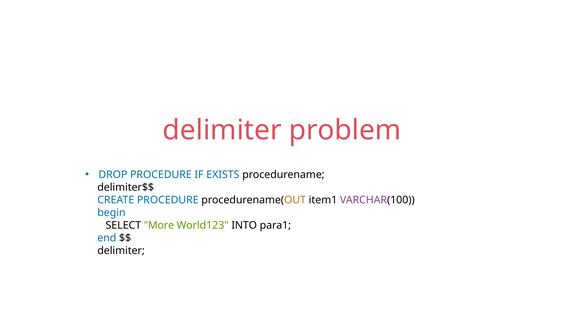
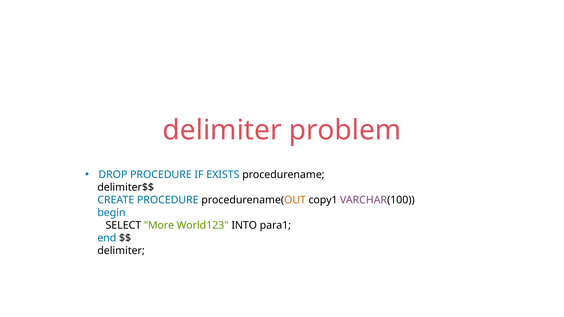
item1: item1 -> copy1
